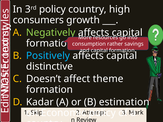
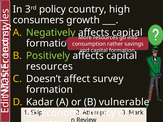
Positively colour: light blue -> light green
distinctive at (50, 67): distinctive -> resources
theme: theme -> survey
estimation: estimation -> vulnerable
